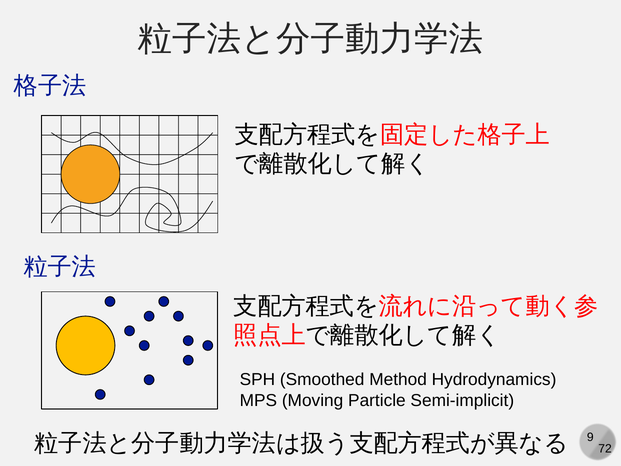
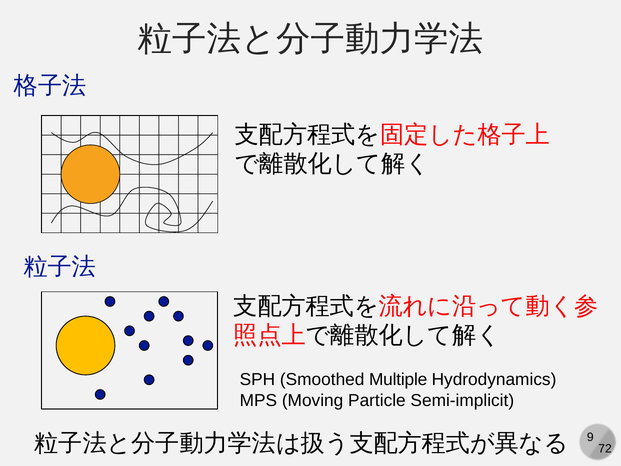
Method: Method -> Multiple
